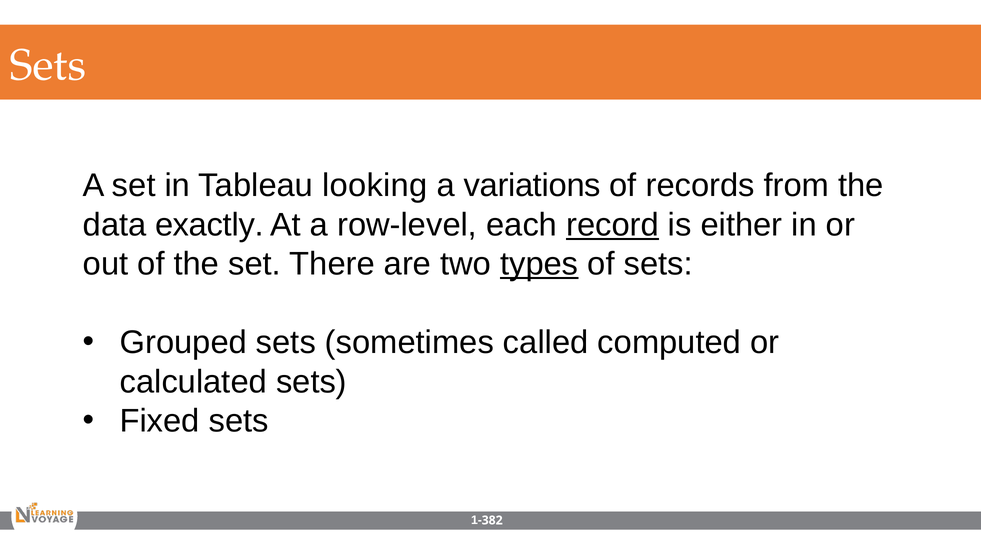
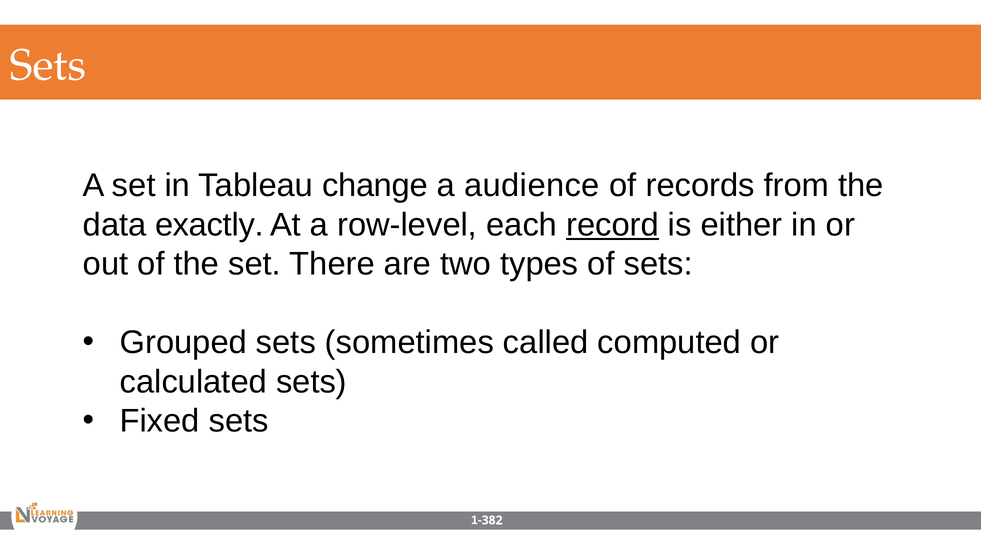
looking: looking -> change
variations: variations -> audience
types underline: present -> none
